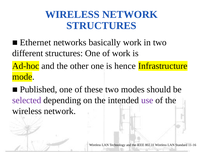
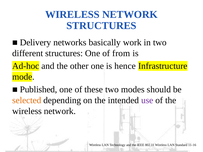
Ethernet: Ethernet -> Delivery
of work: work -> from
selected colour: purple -> orange
